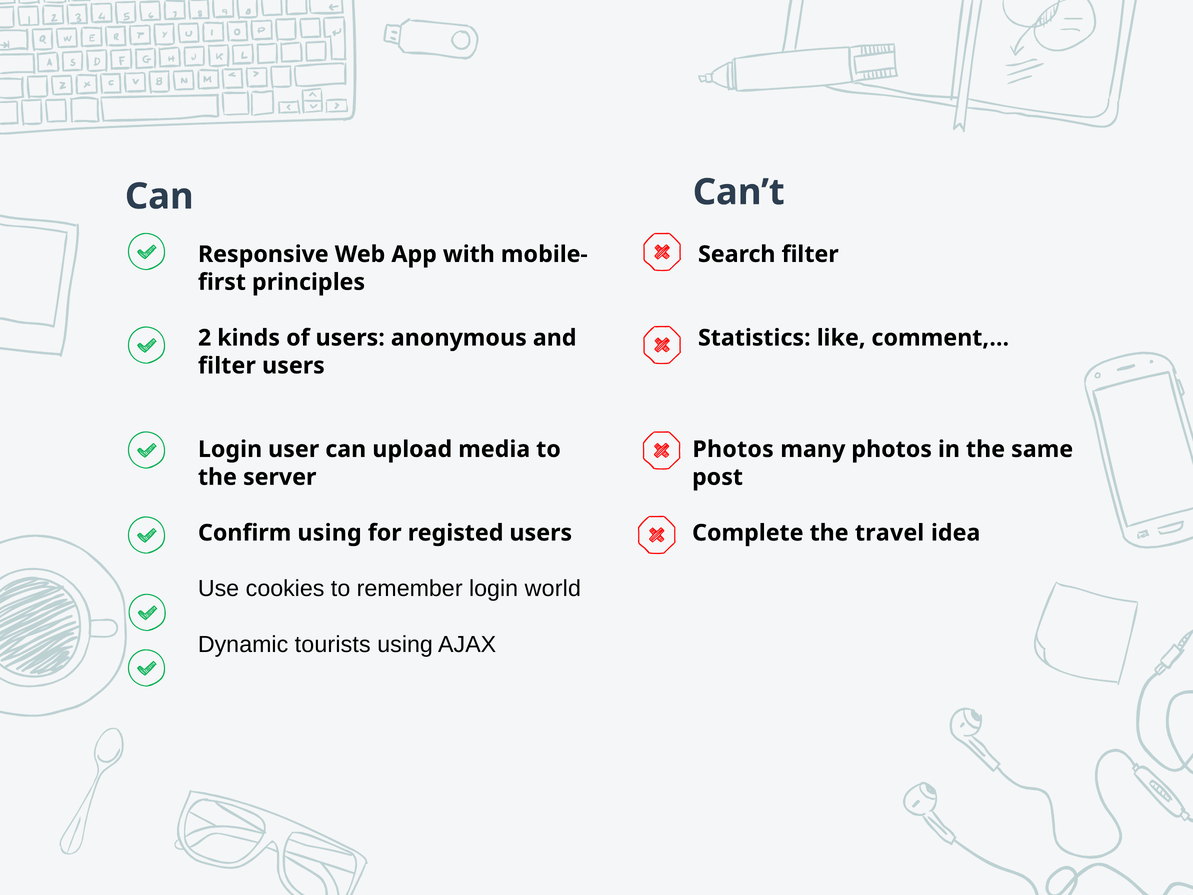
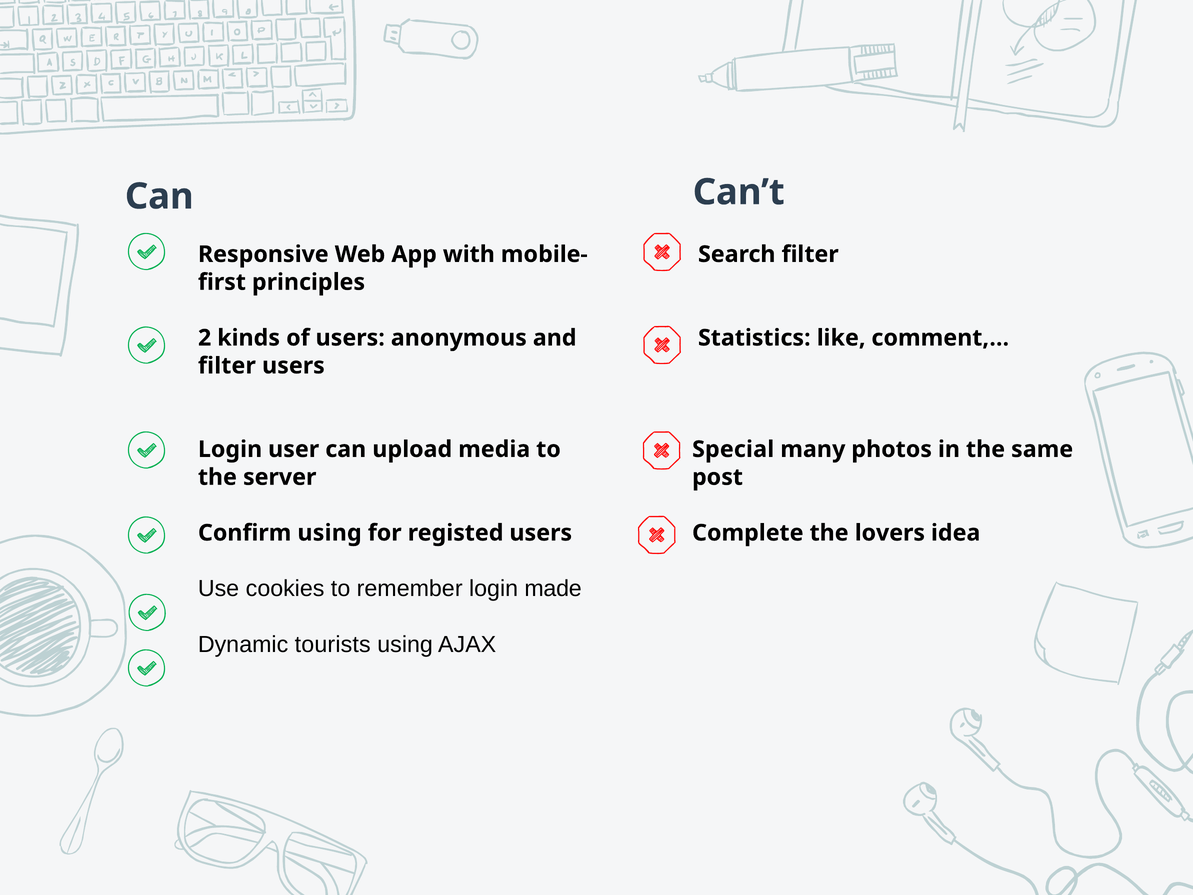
Photos at (733, 449): Photos -> Special
travel: travel -> lovers
world: world -> made
